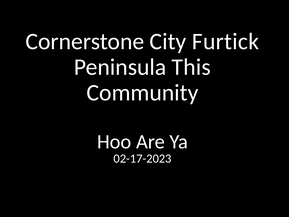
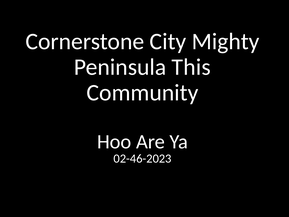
Furtick: Furtick -> Mighty
02-17-2023: 02-17-2023 -> 02-46-2023
